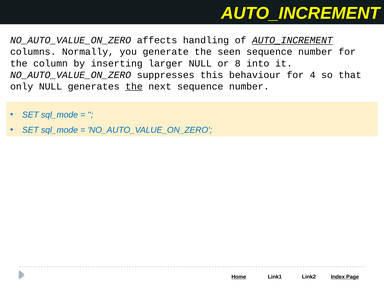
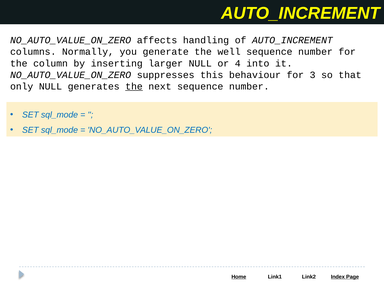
AUTO_INCREMENT at (292, 40) underline: present -> none
seen: seen -> well
8: 8 -> 4
4: 4 -> 3
